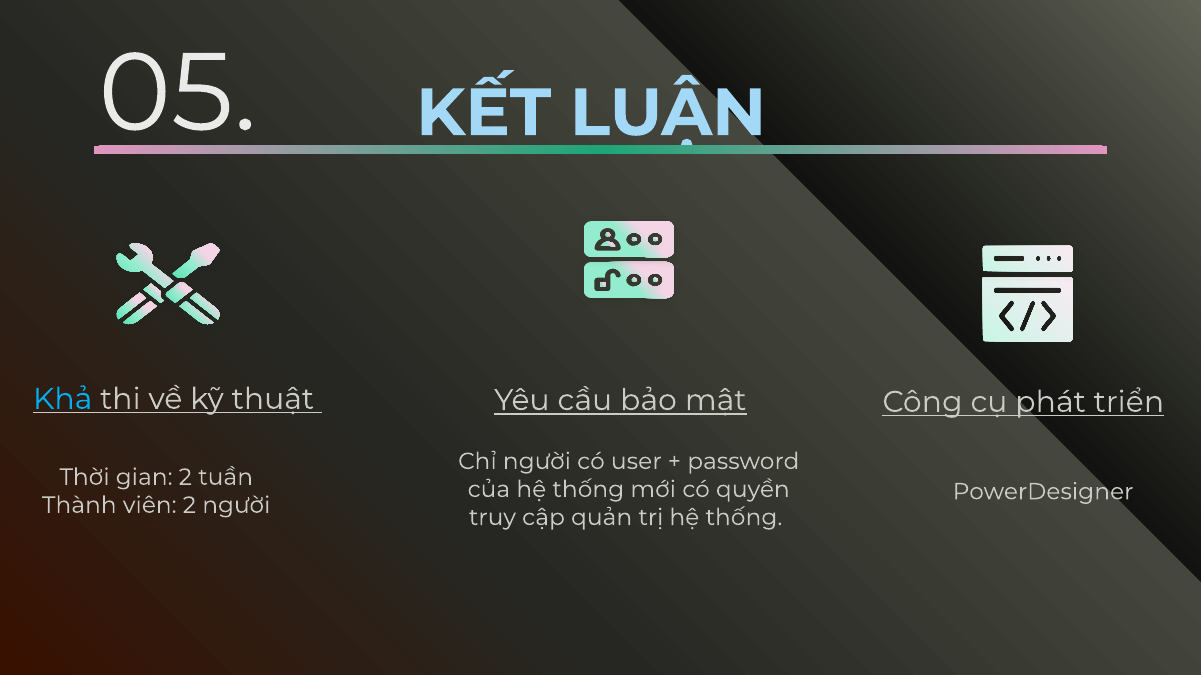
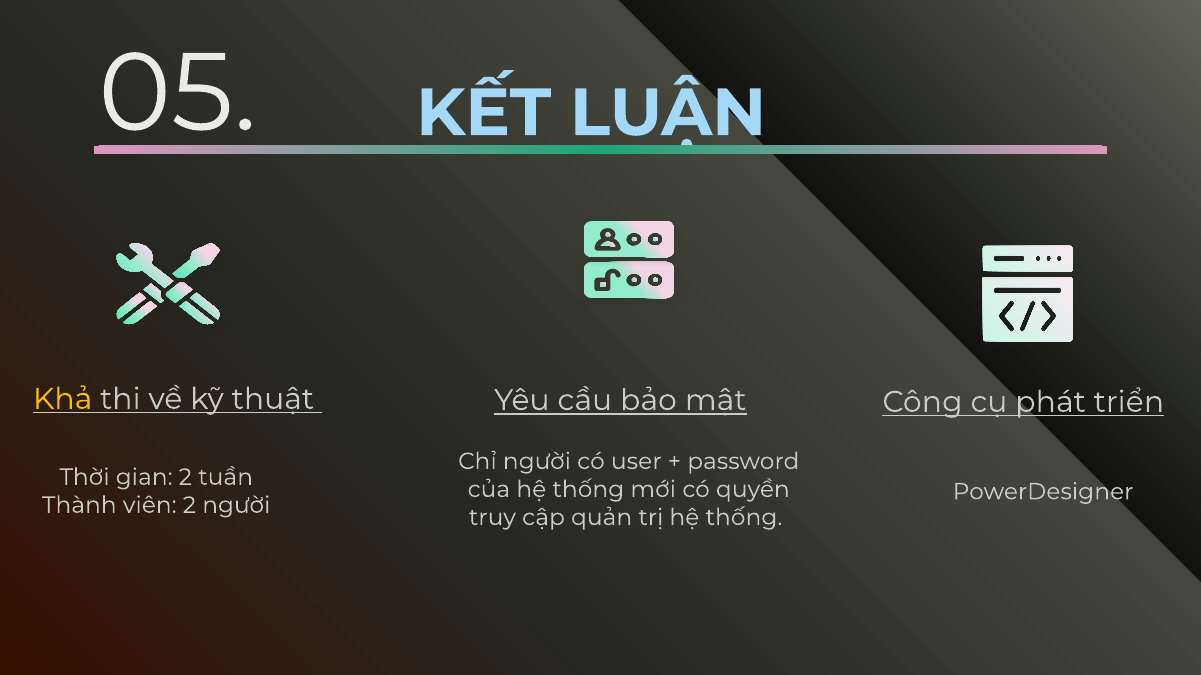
Khả colour: light blue -> yellow
